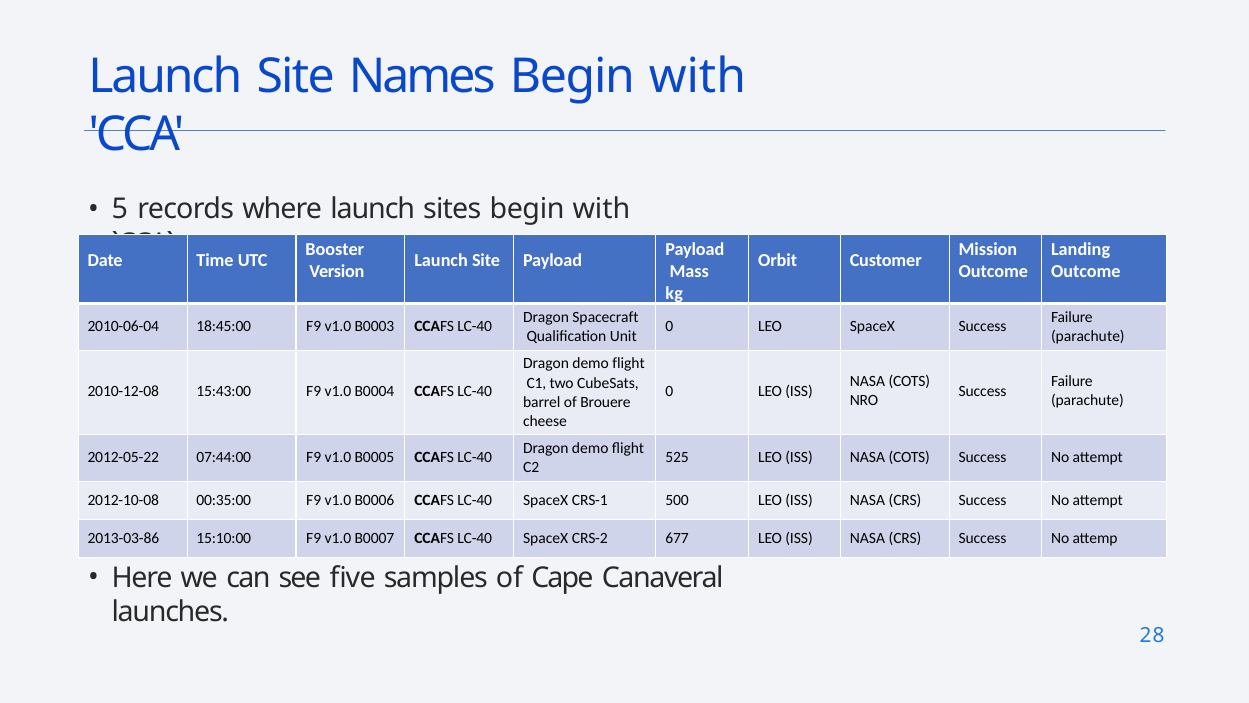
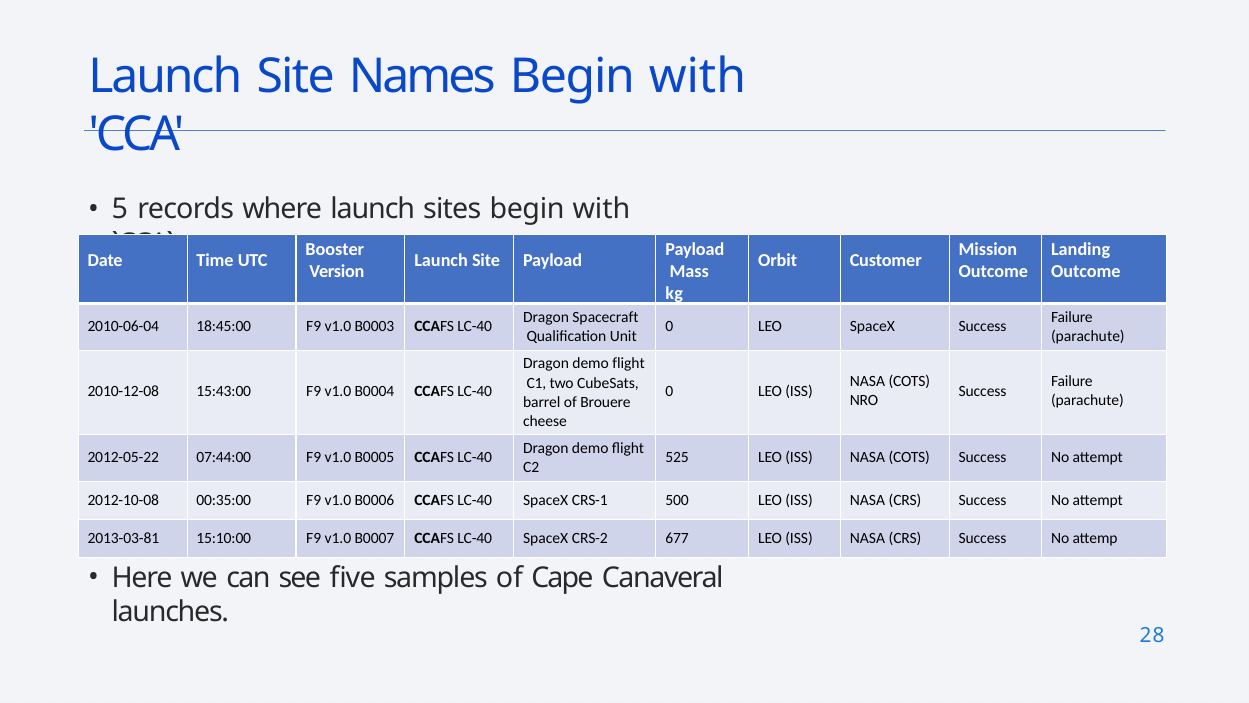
2013-03-86: 2013-03-86 -> 2013-03-81
